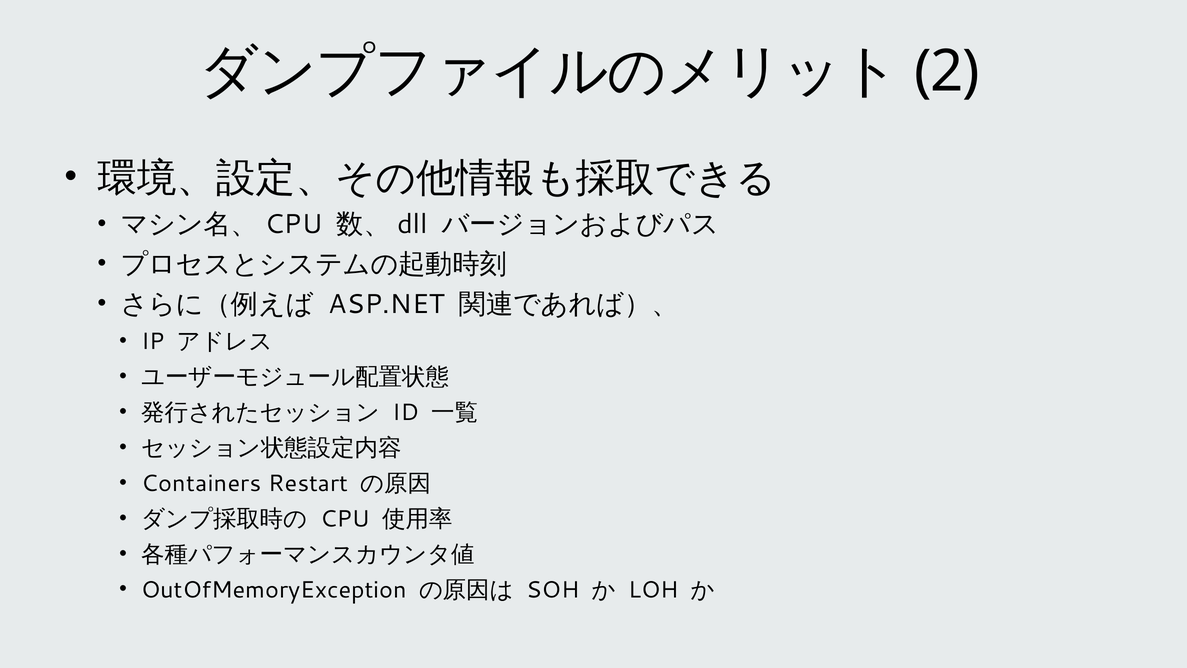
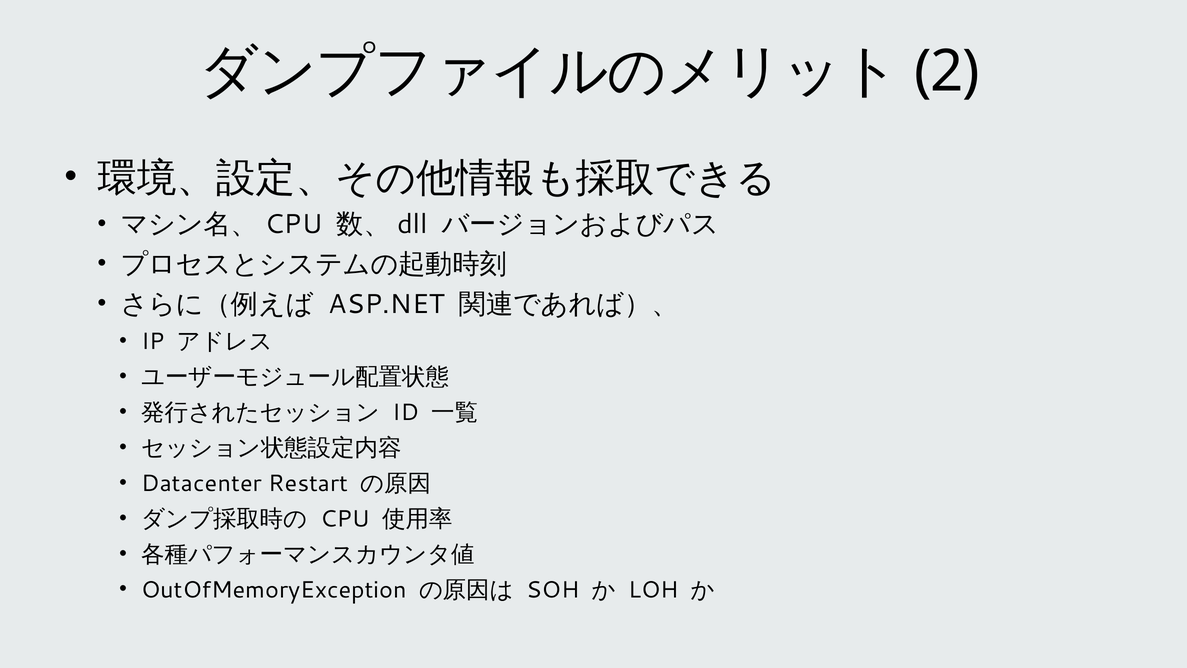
Containers: Containers -> Datacenter
